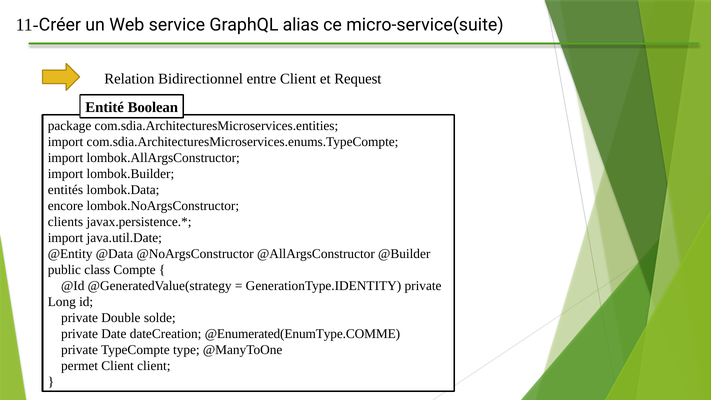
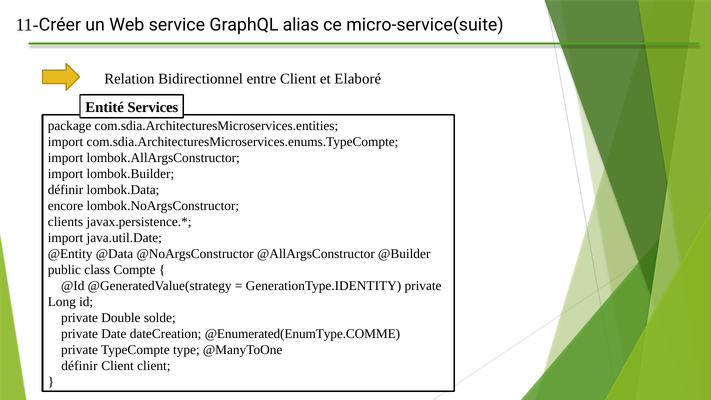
Request: Request -> Elaboré
Boolean: Boolean -> Services
entités at (65, 190): entités -> définir
permet at (80, 366): permet -> définir
